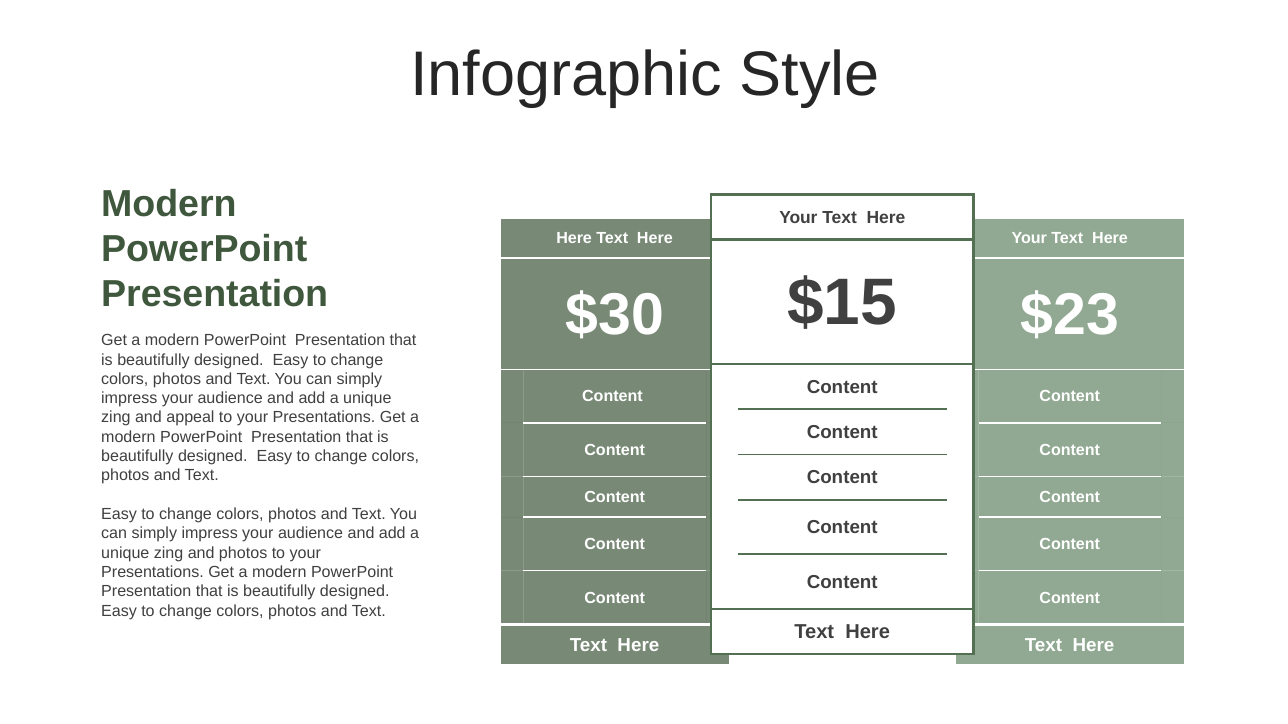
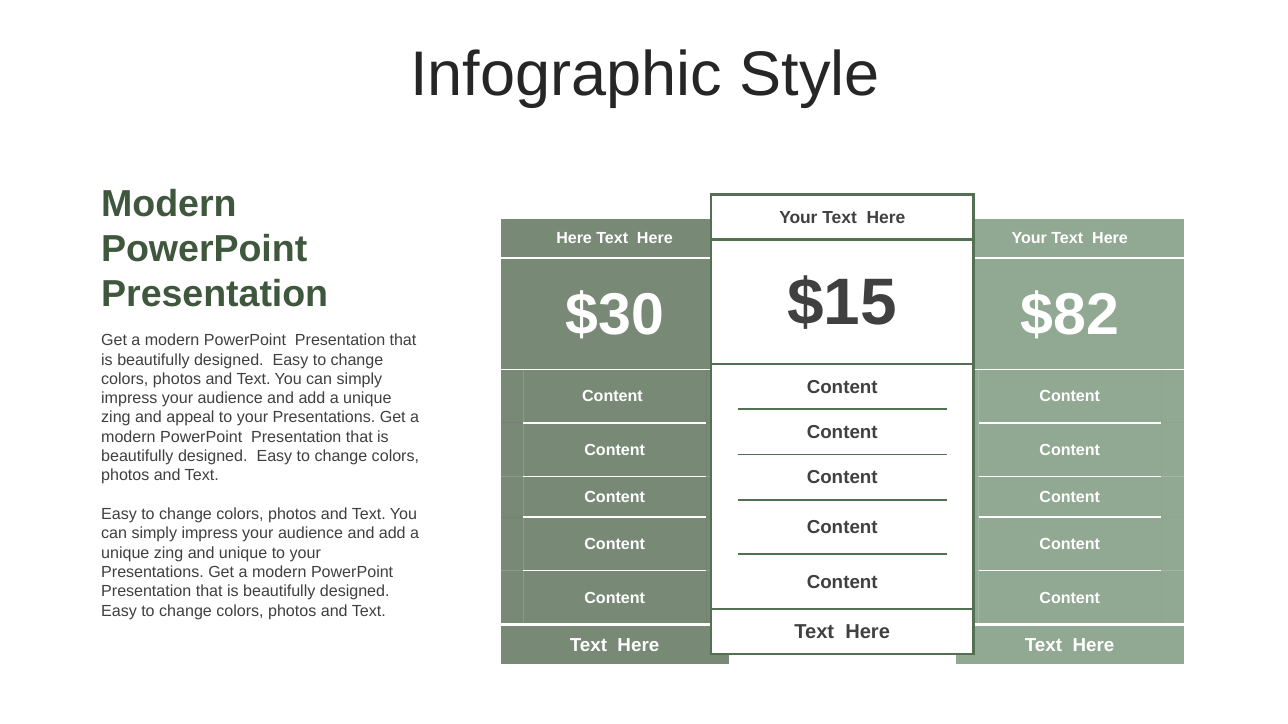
$23: $23 -> $82
and photos: photos -> unique
